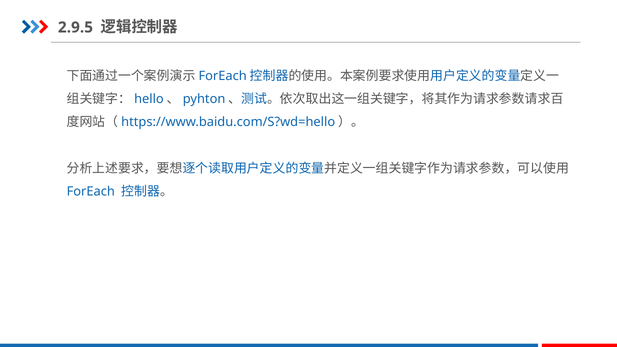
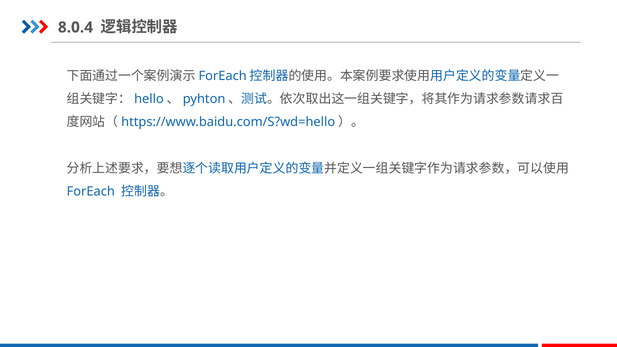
2.9.5: 2.9.5 -> 8.0.4
